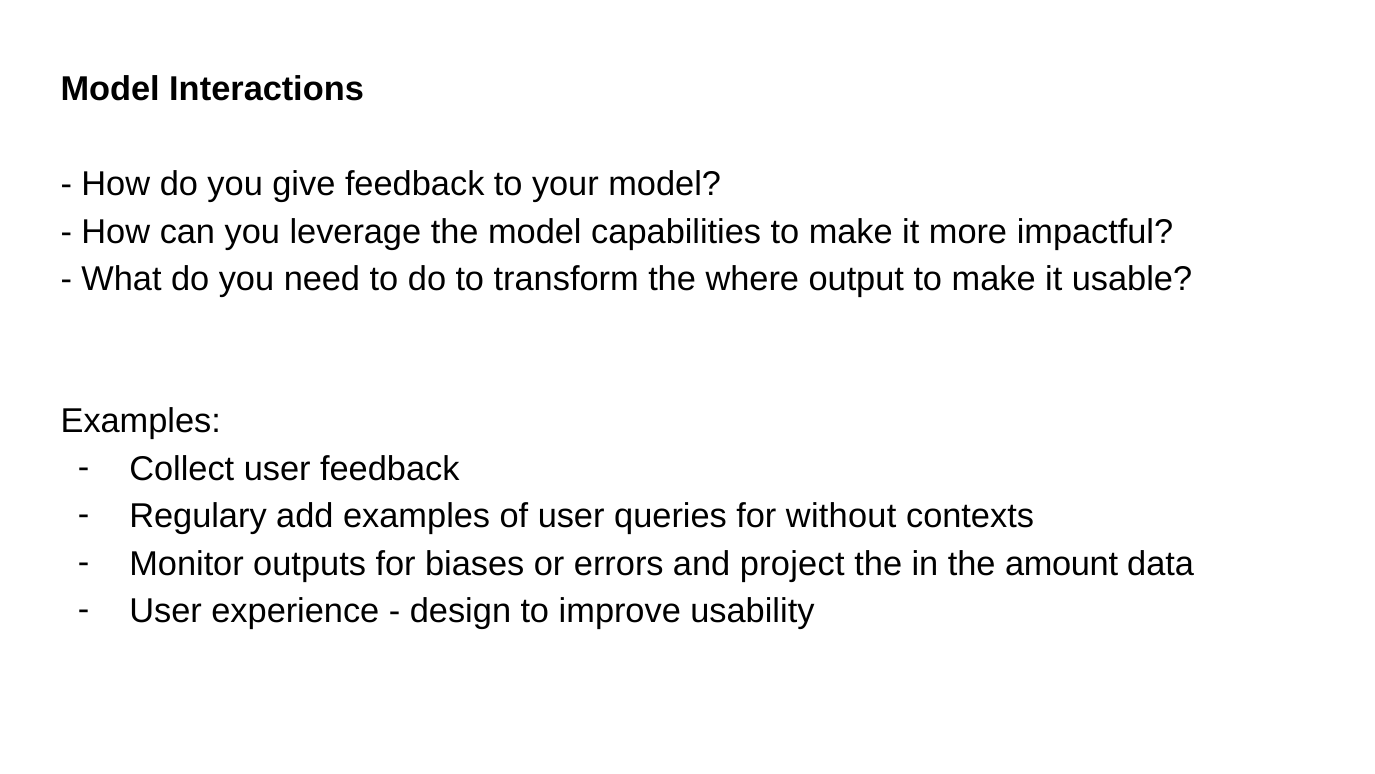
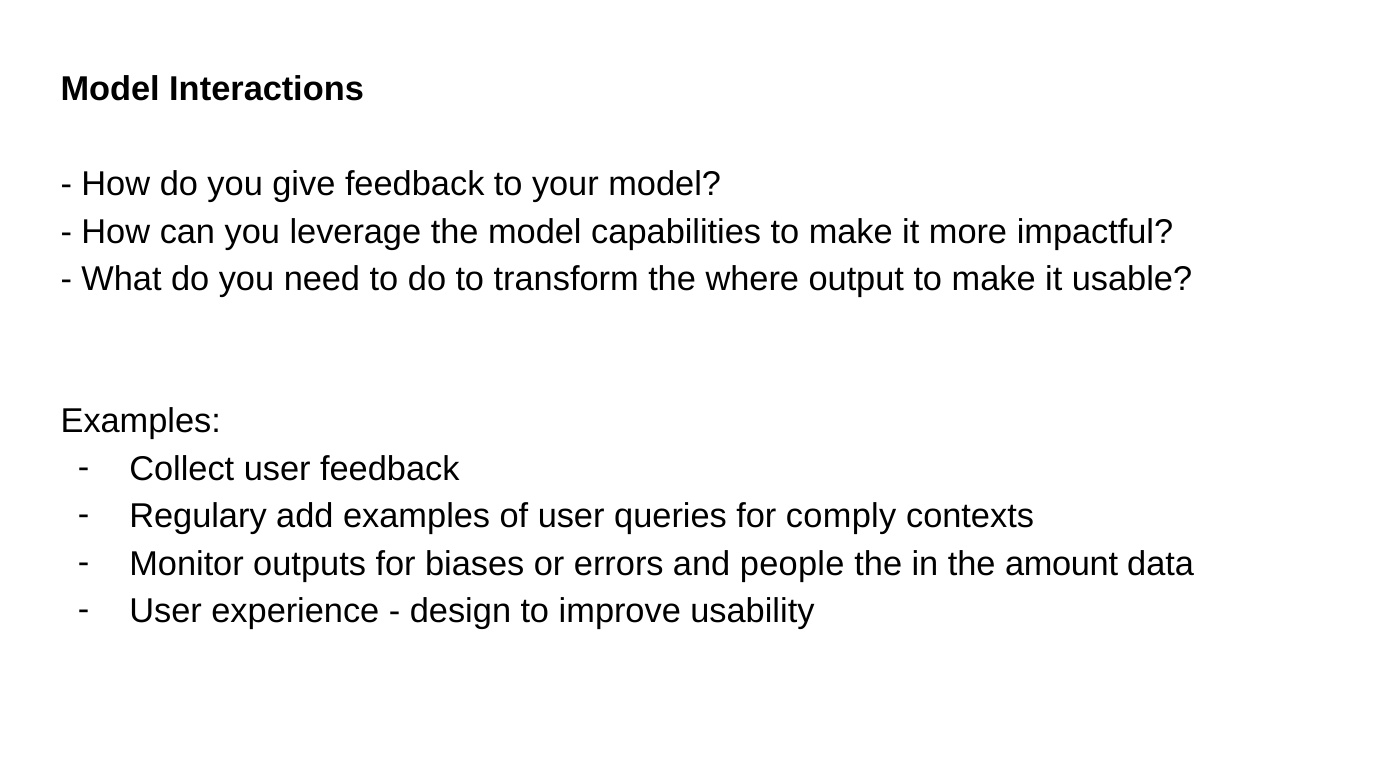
without: without -> comply
project: project -> people
